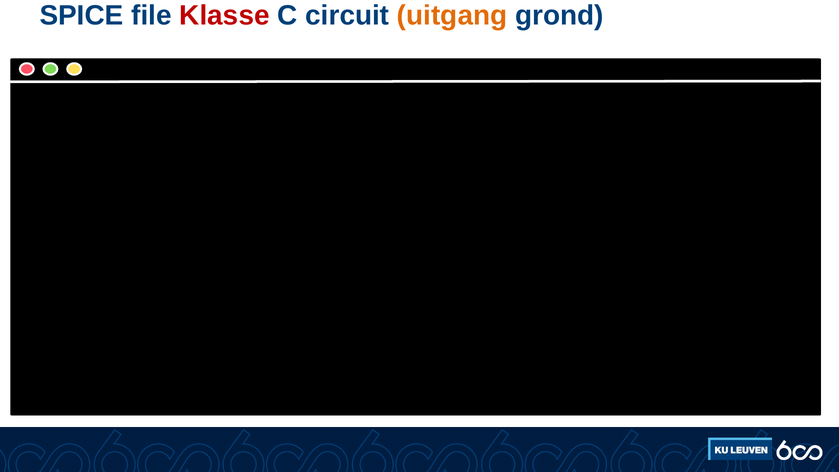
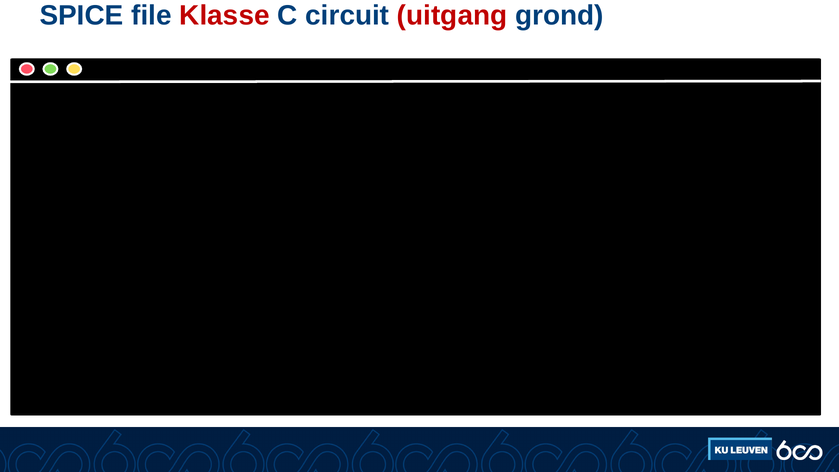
uitgang colour: orange -> red
